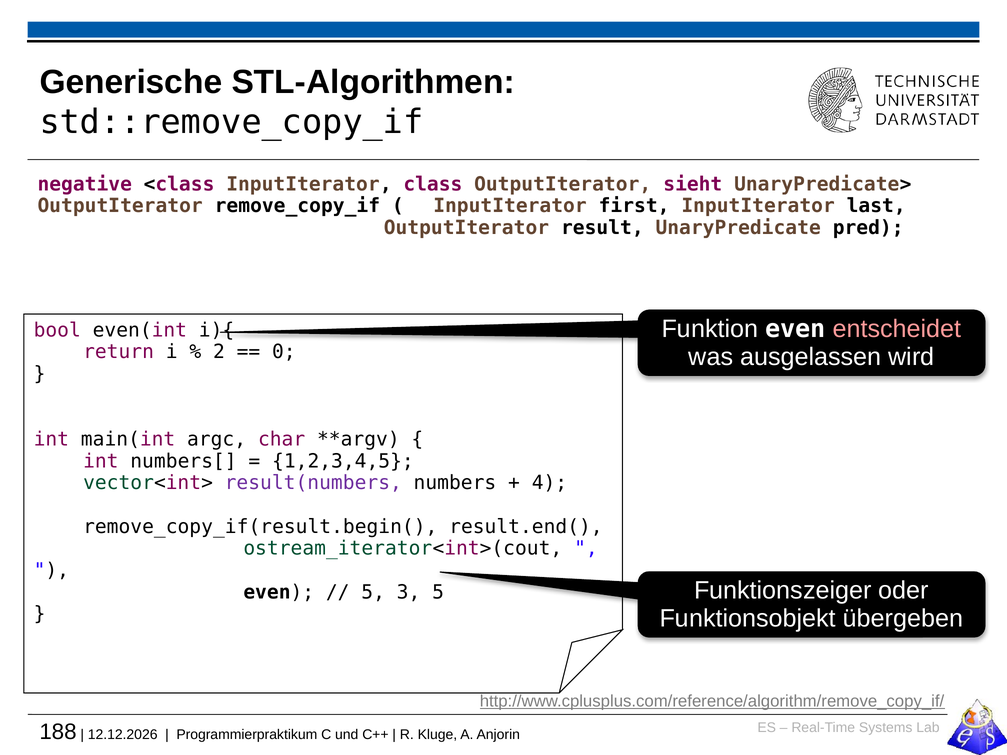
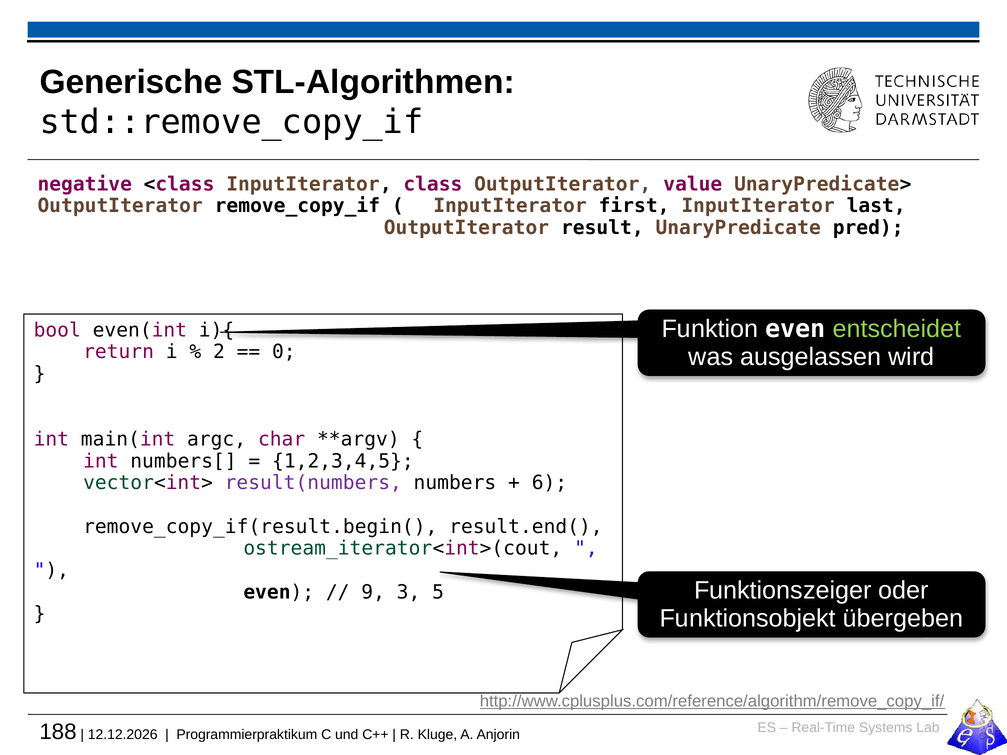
sieht: sieht -> value
entscheidet colour: pink -> light green
4: 4 -> 6
5 at (373, 592): 5 -> 9
